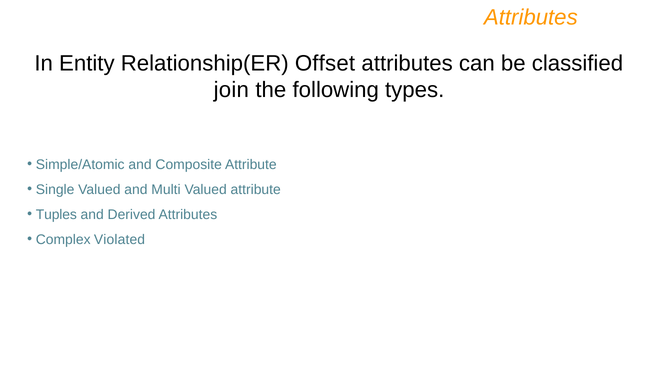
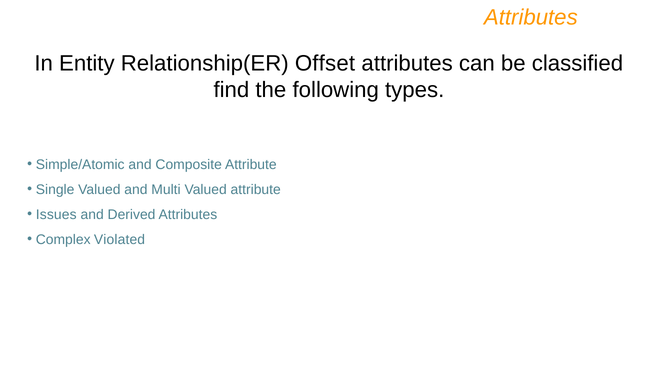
join: join -> find
Tuples: Tuples -> Issues
